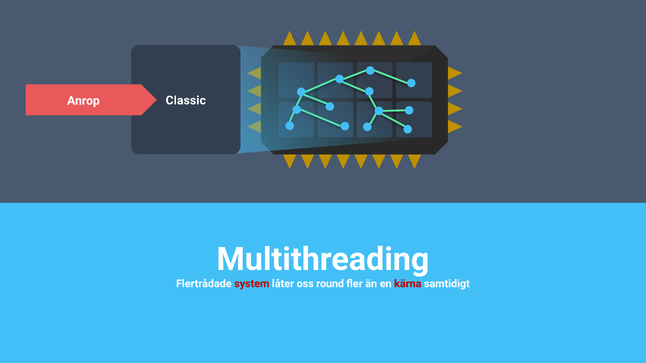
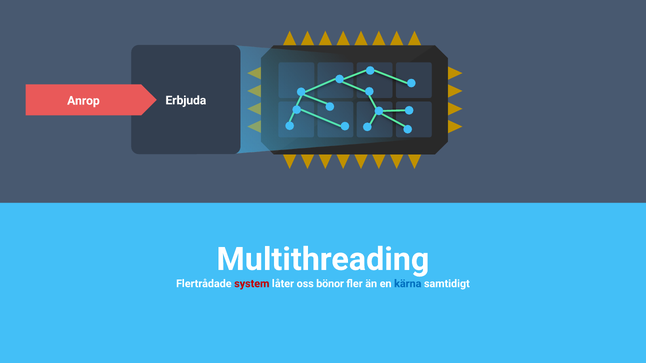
Classic: Classic -> Erbjuda
round: round -> bönor
kärna colour: red -> blue
